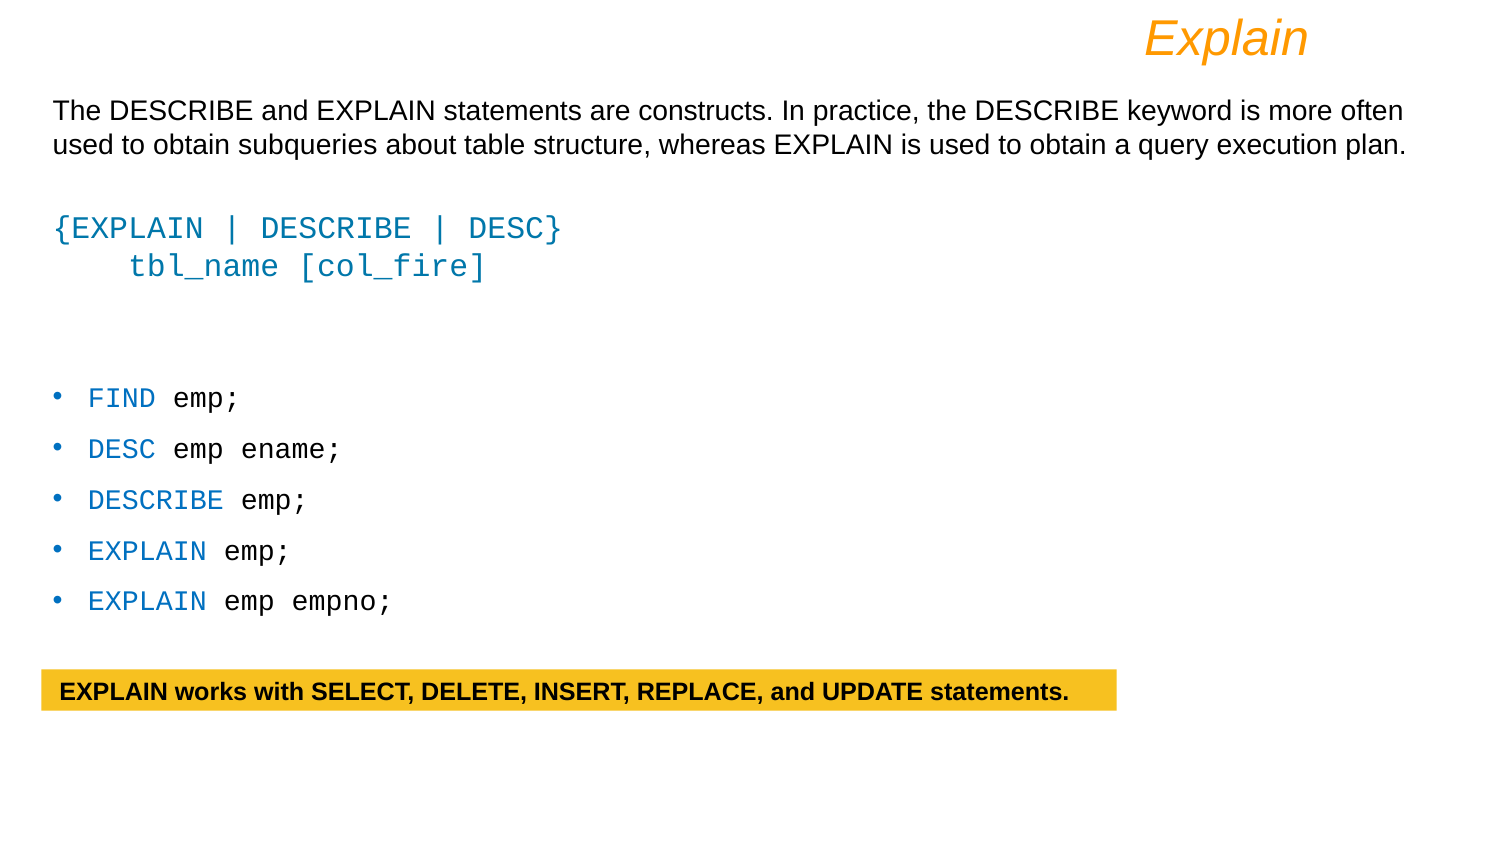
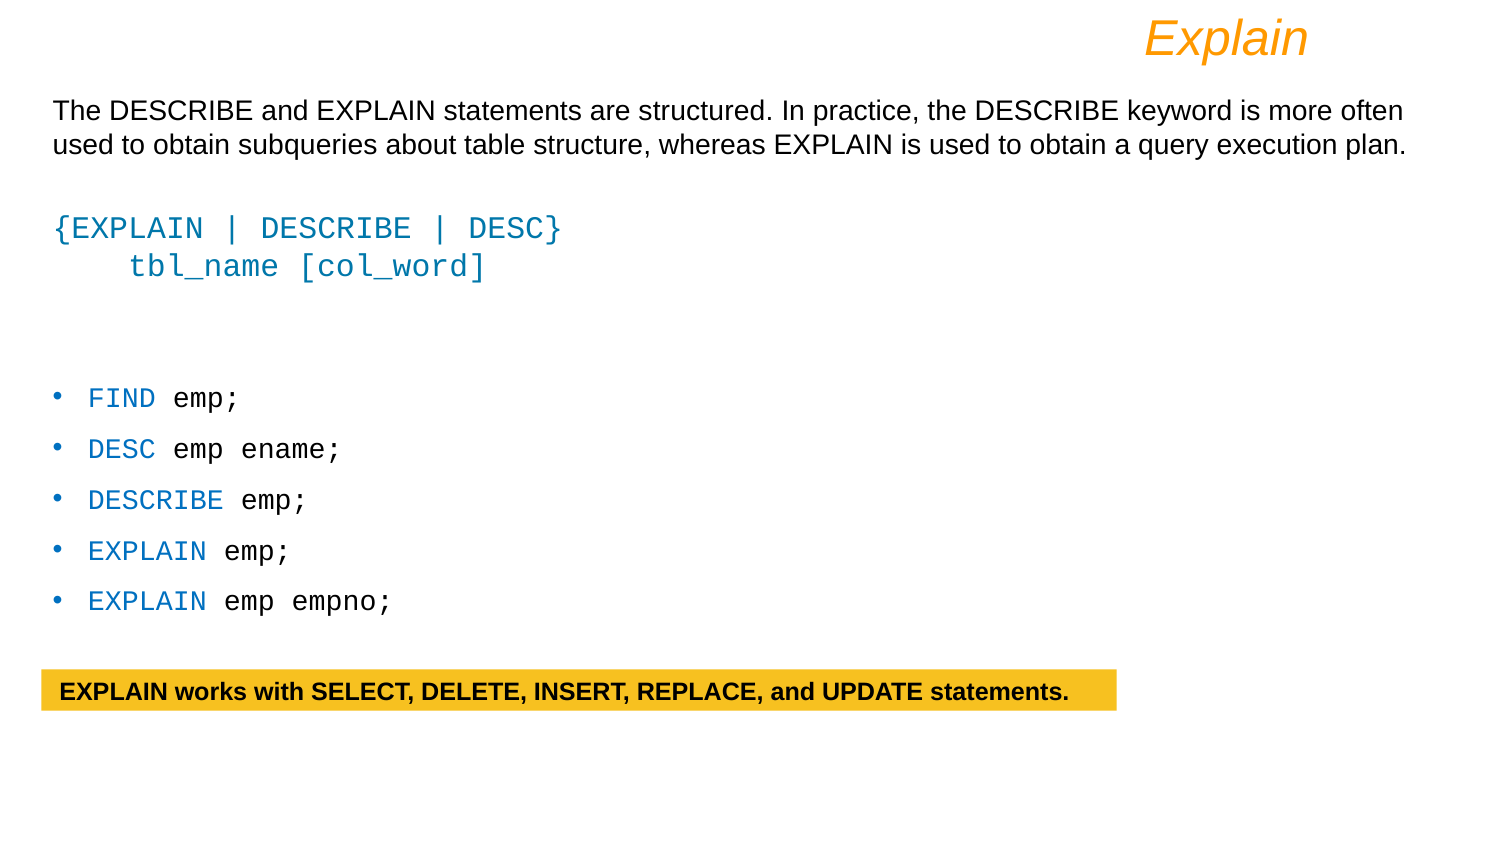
constructs: constructs -> structured
col_fire: col_fire -> col_word
